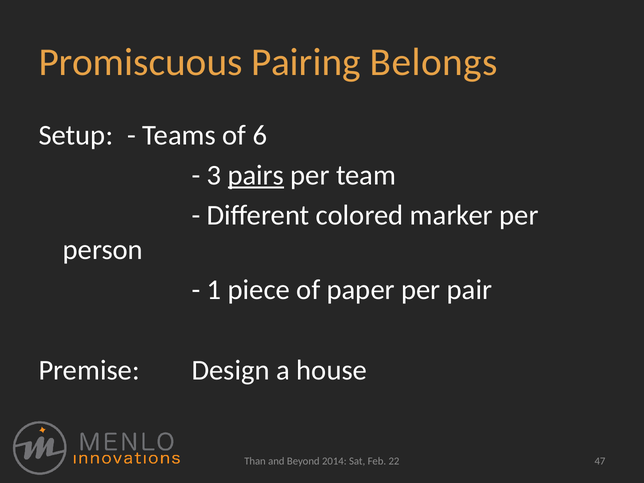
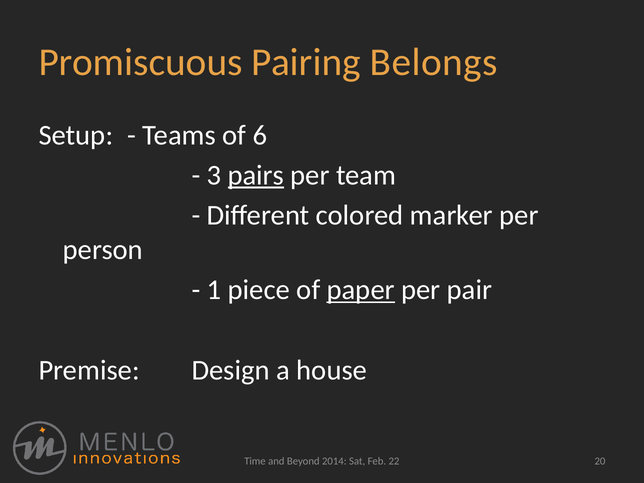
paper underline: none -> present
Than: Than -> Time
47: 47 -> 20
